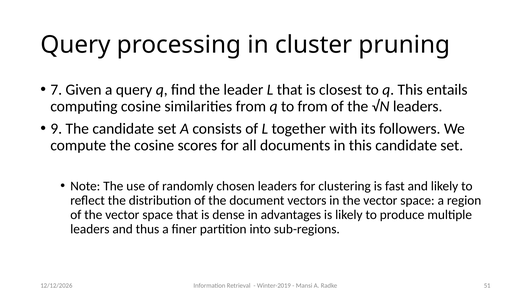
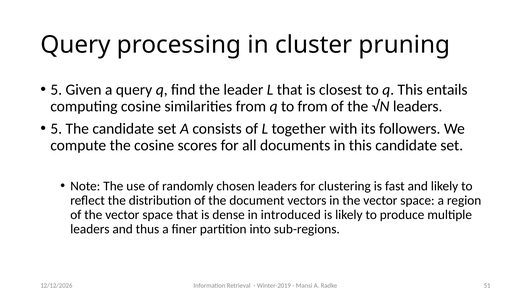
7 at (56, 90): 7 -> 5
9 at (56, 129): 9 -> 5
advantages: advantages -> introduced
